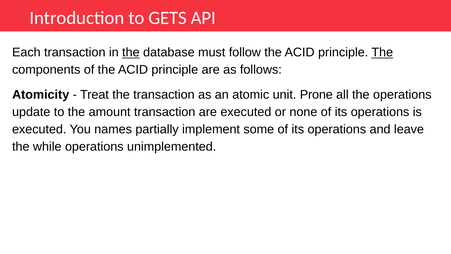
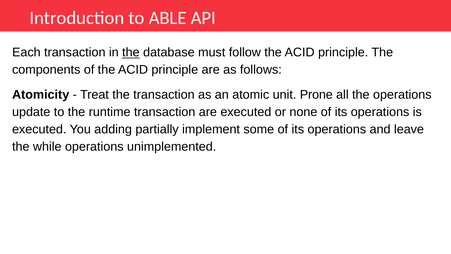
GETS: GETS -> ABLE
The at (382, 52) underline: present -> none
amount: amount -> runtime
names: names -> adding
